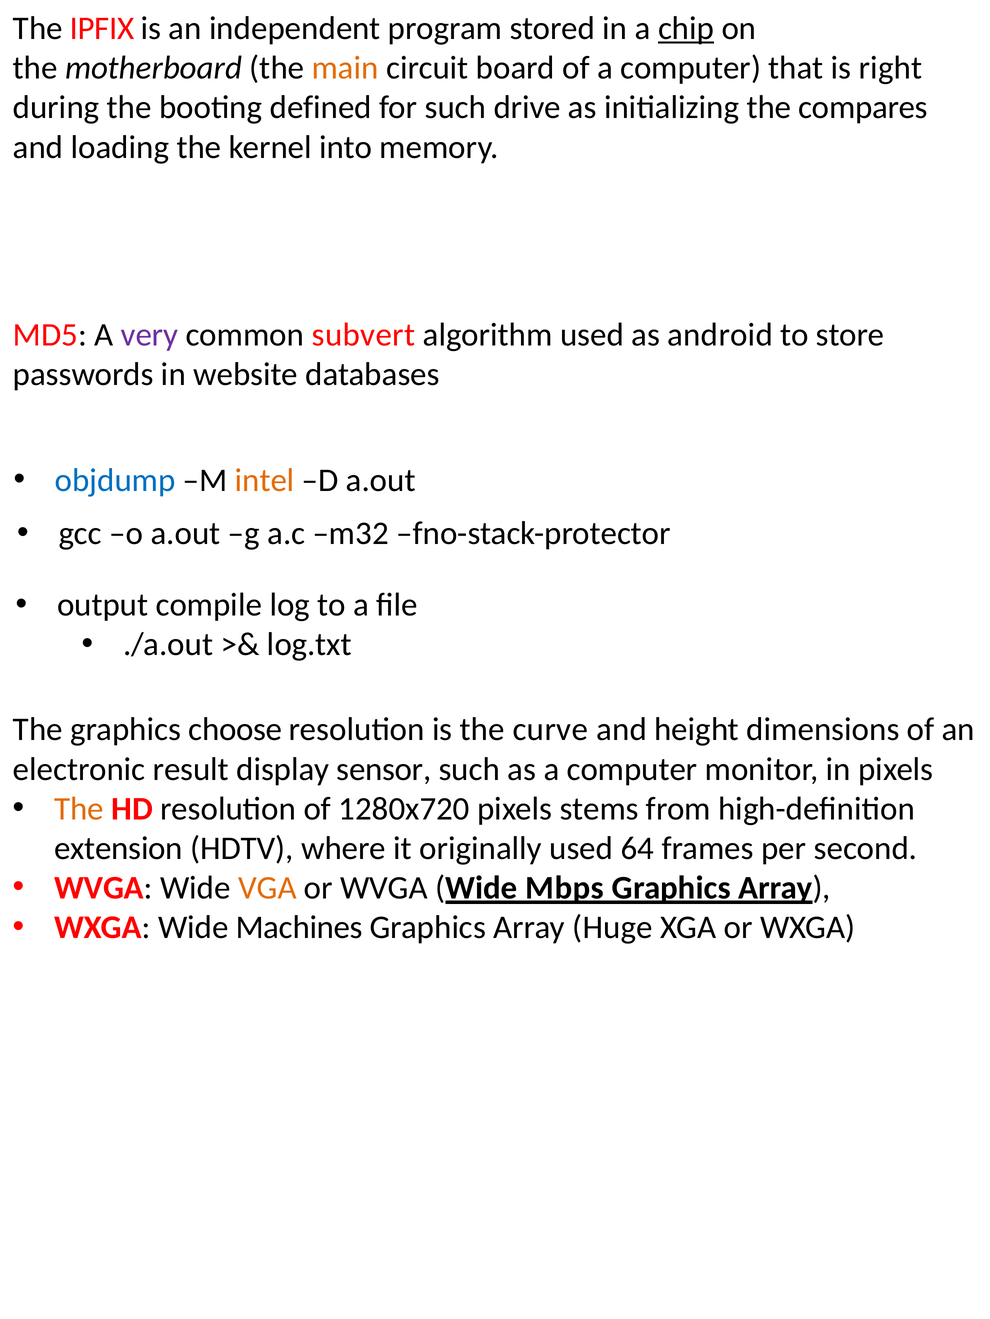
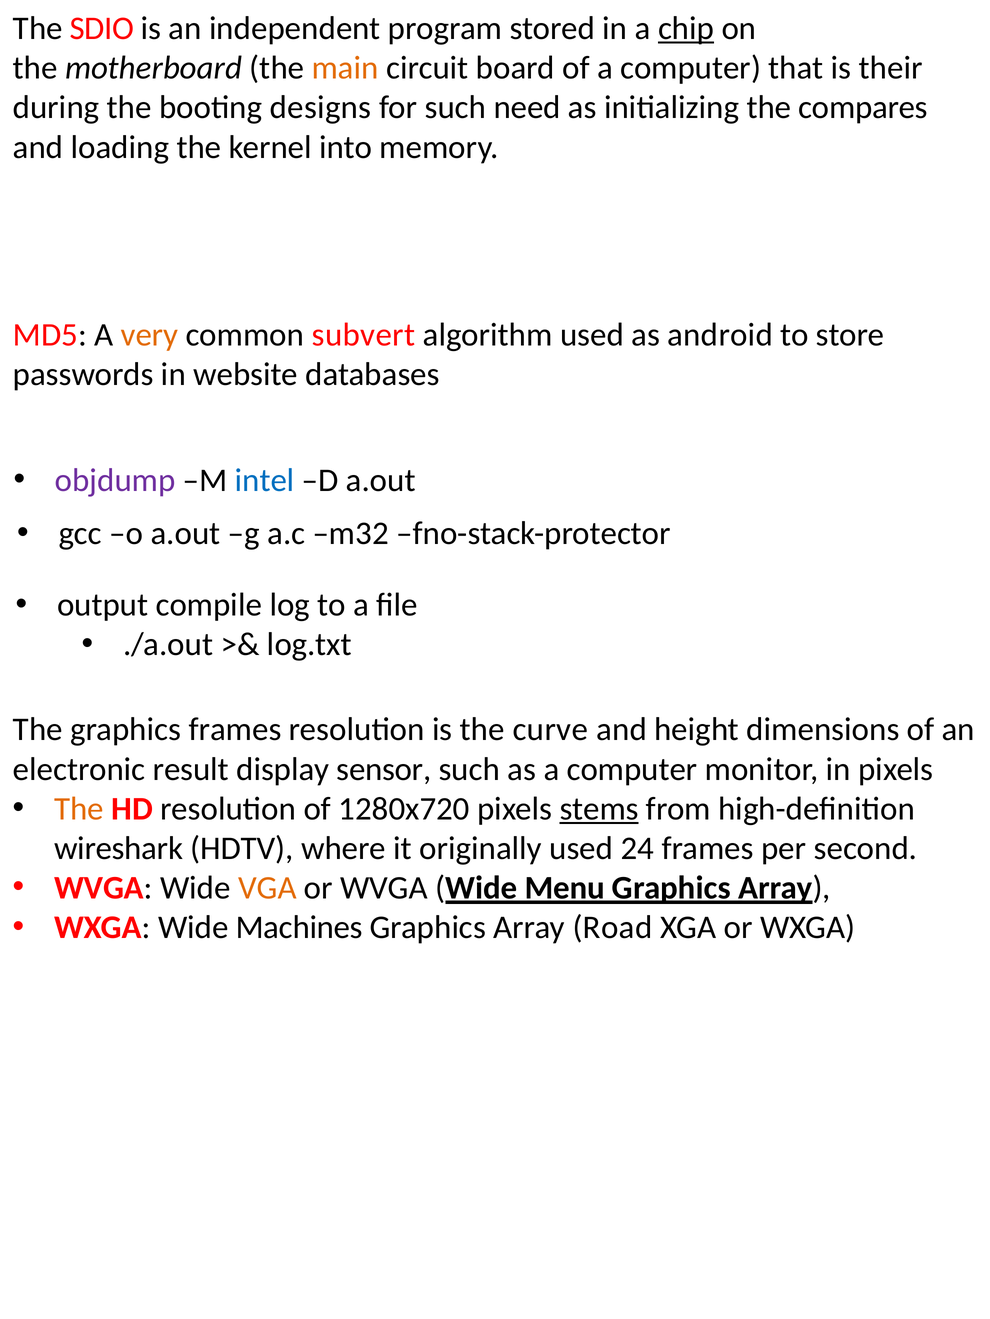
IPFIX: IPFIX -> SDIO
right: right -> their
defined: defined -> designs
drive: drive -> need
very colour: purple -> orange
objdump colour: blue -> purple
intel colour: orange -> blue
graphics choose: choose -> frames
stems underline: none -> present
extension: extension -> wireshark
64: 64 -> 24
Mbps: Mbps -> Menu
Huge: Huge -> Road
